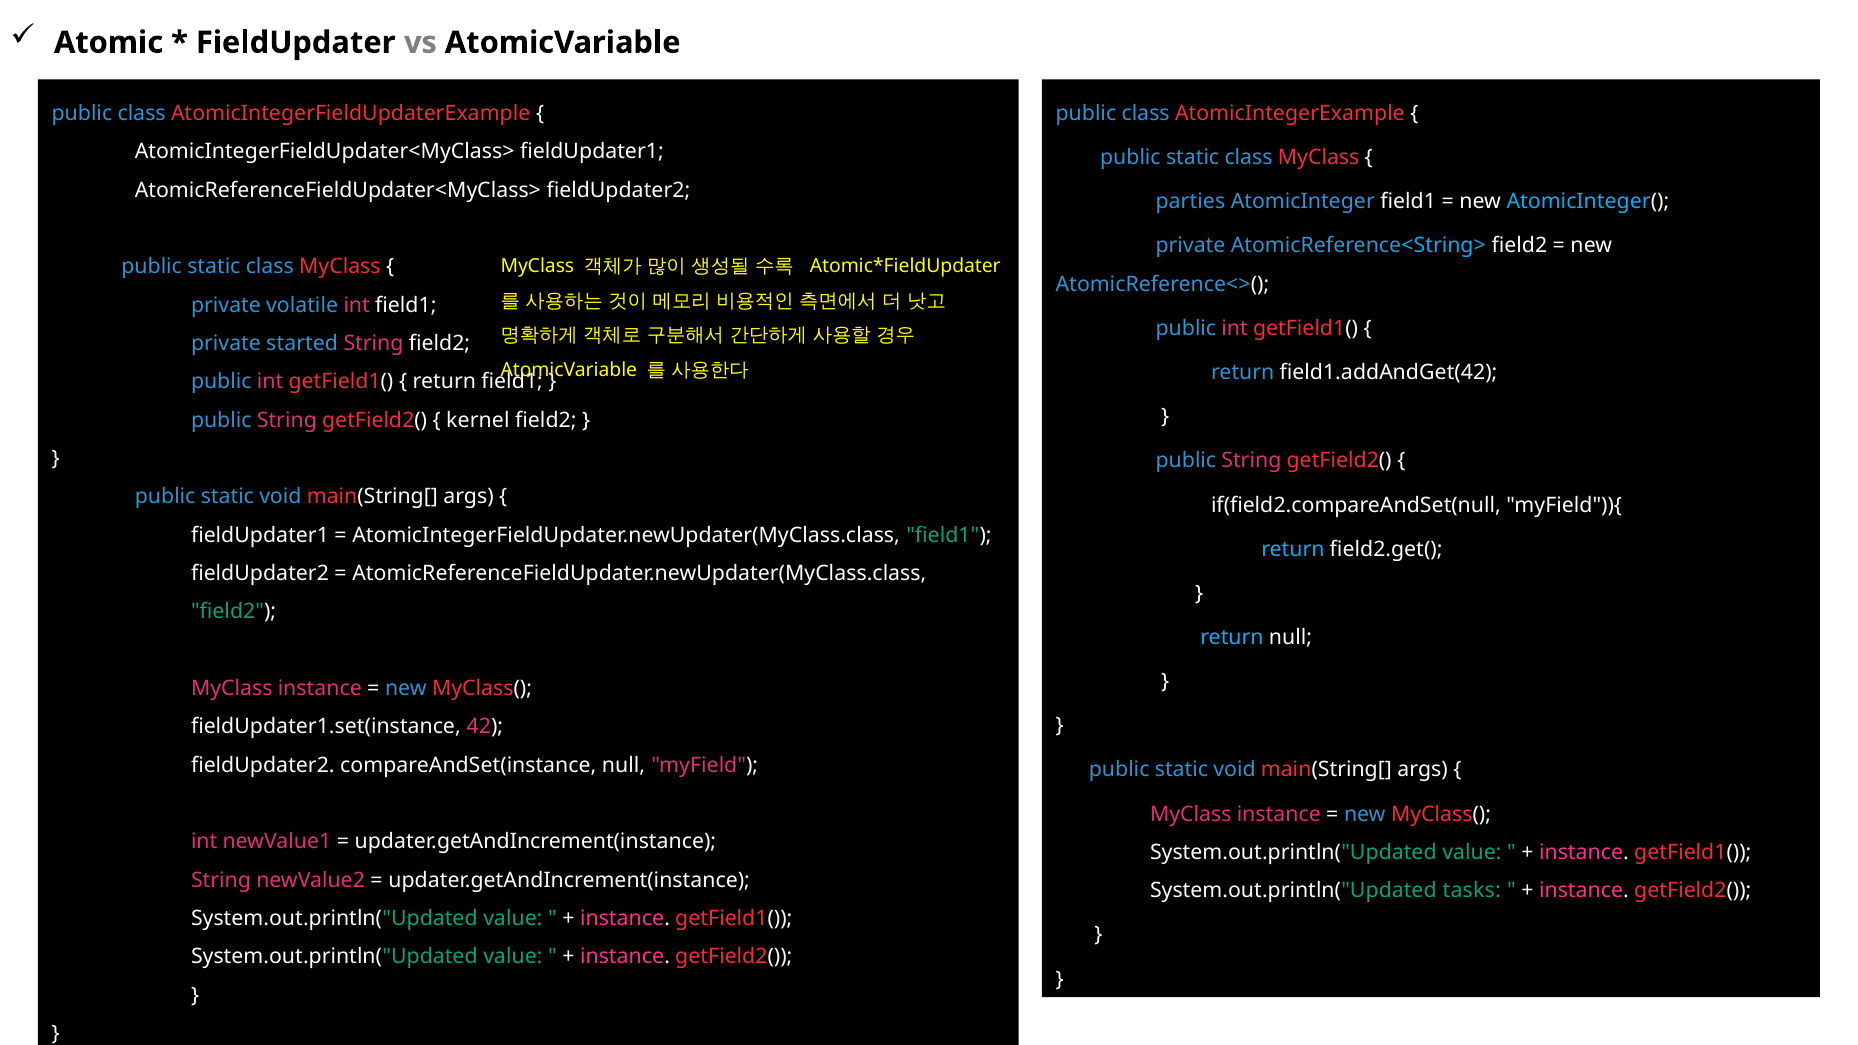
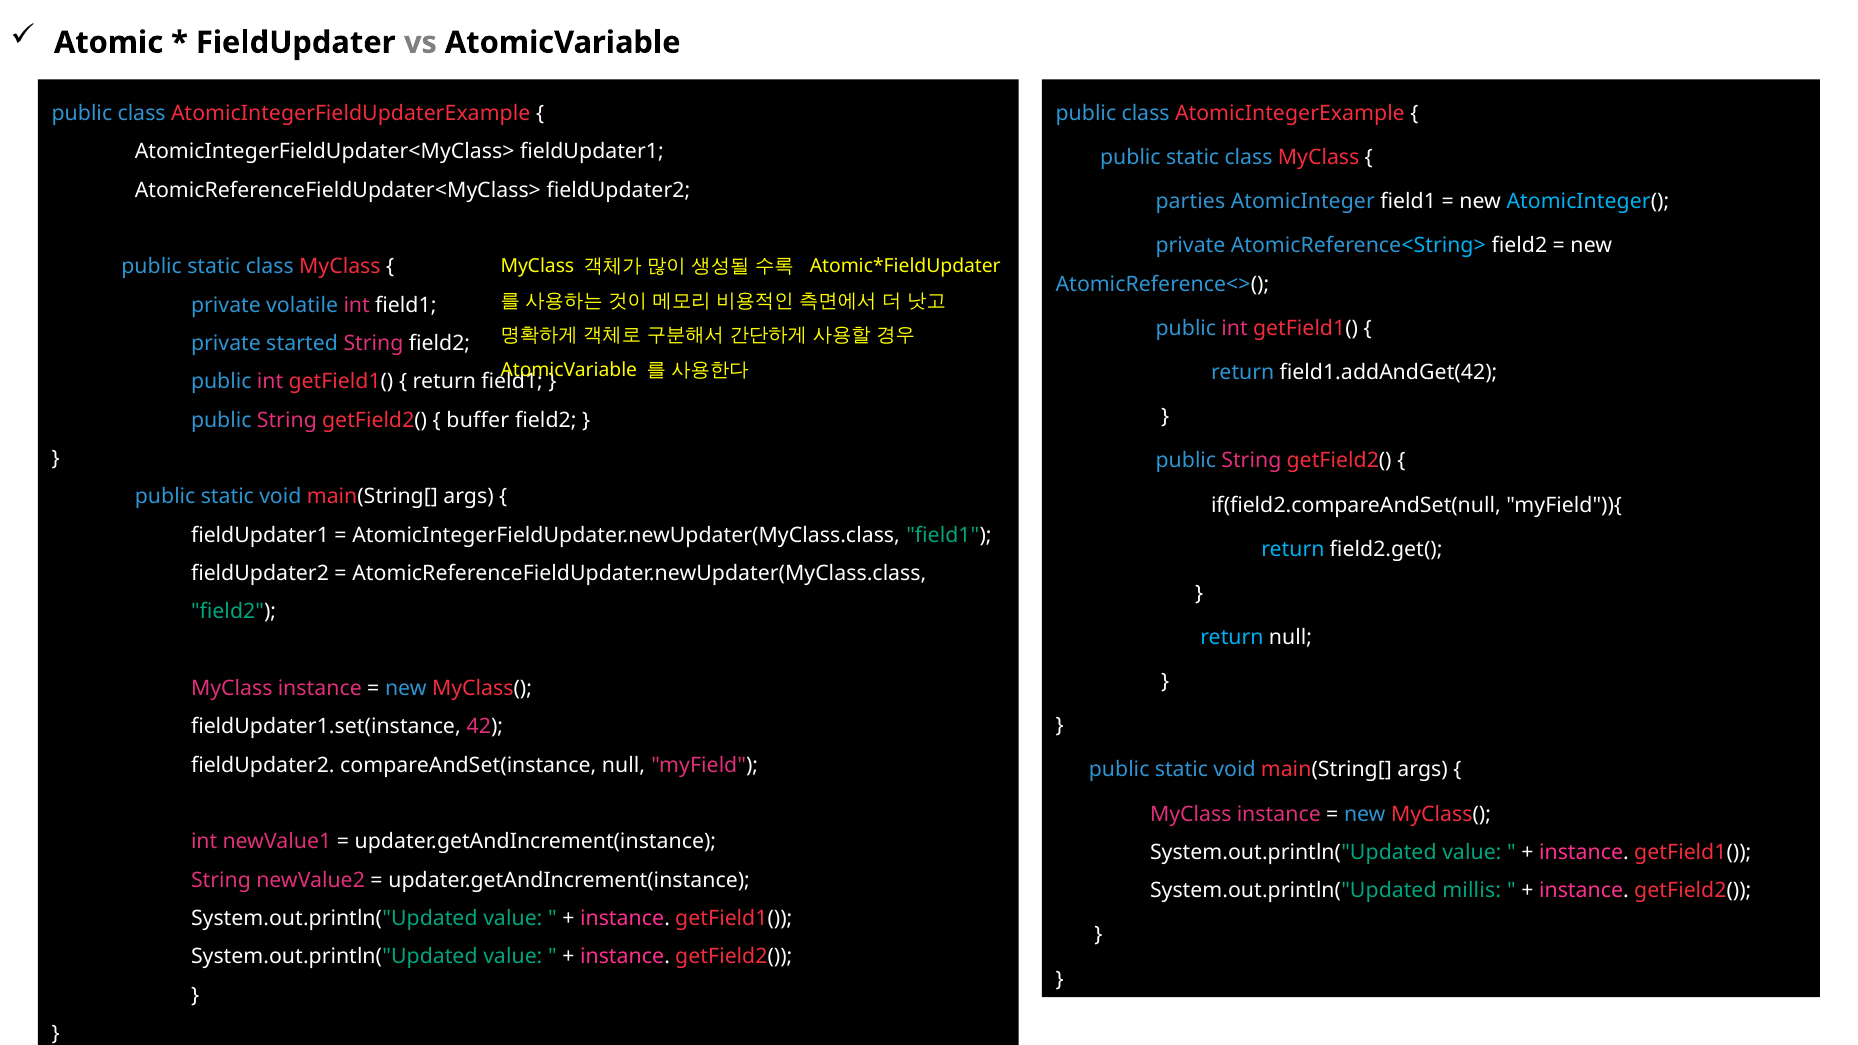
kernel: kernel -> buffer
tasks: tasks -> millis
